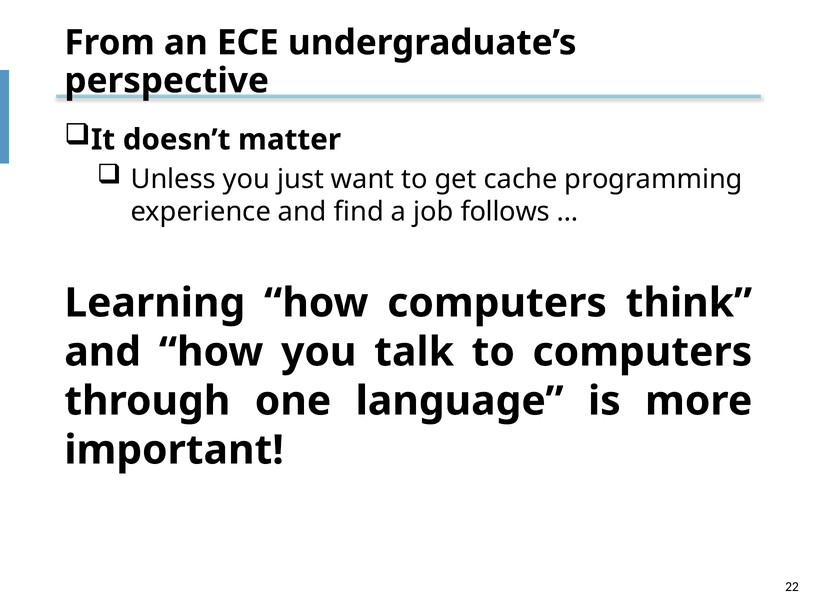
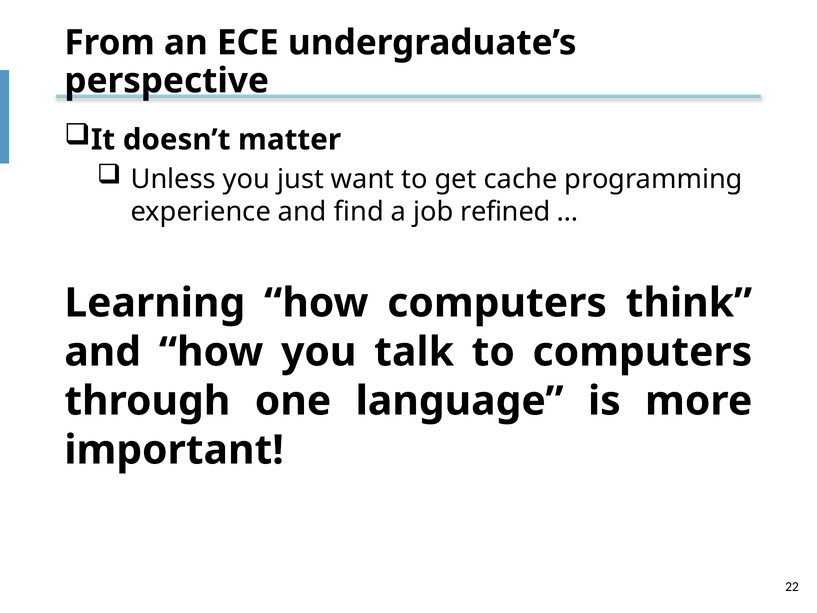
follows: follows -> refined
